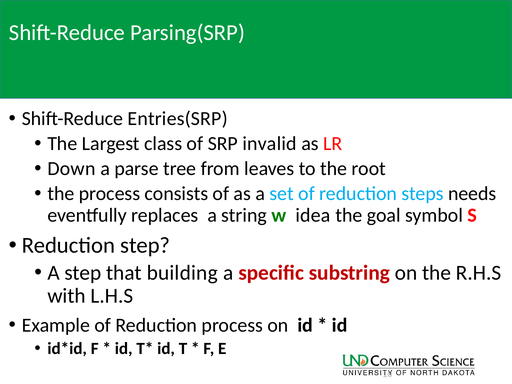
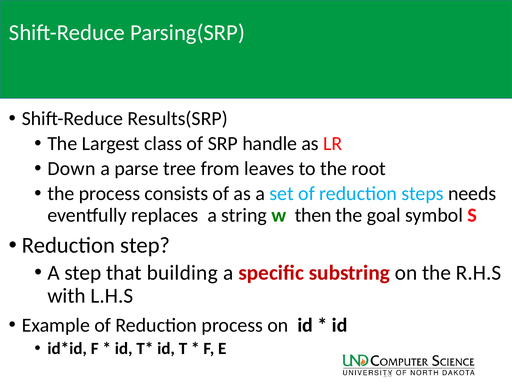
Entries(SRP: Entries(SRP -> Results(SRP
invalid: invalid -> handle
idea: idea -> then
